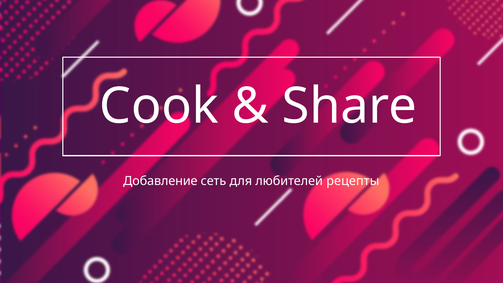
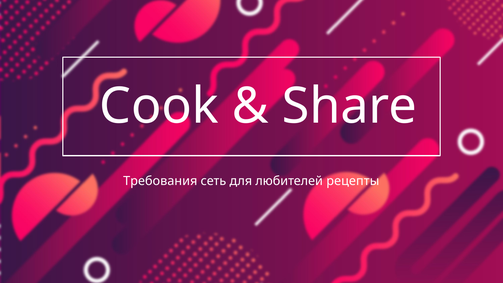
Добавление: Добавление -> Требования
